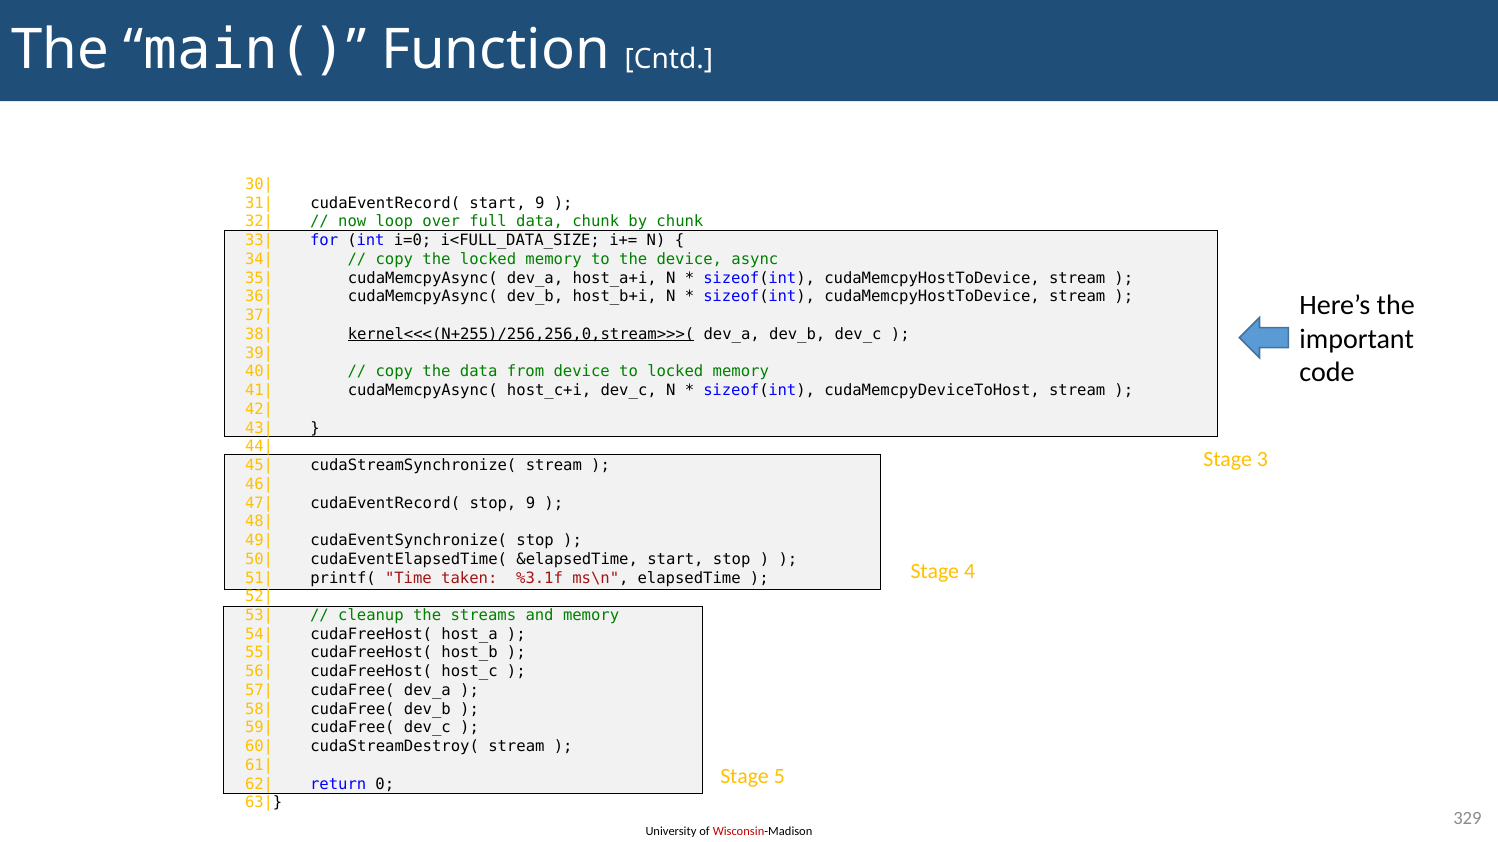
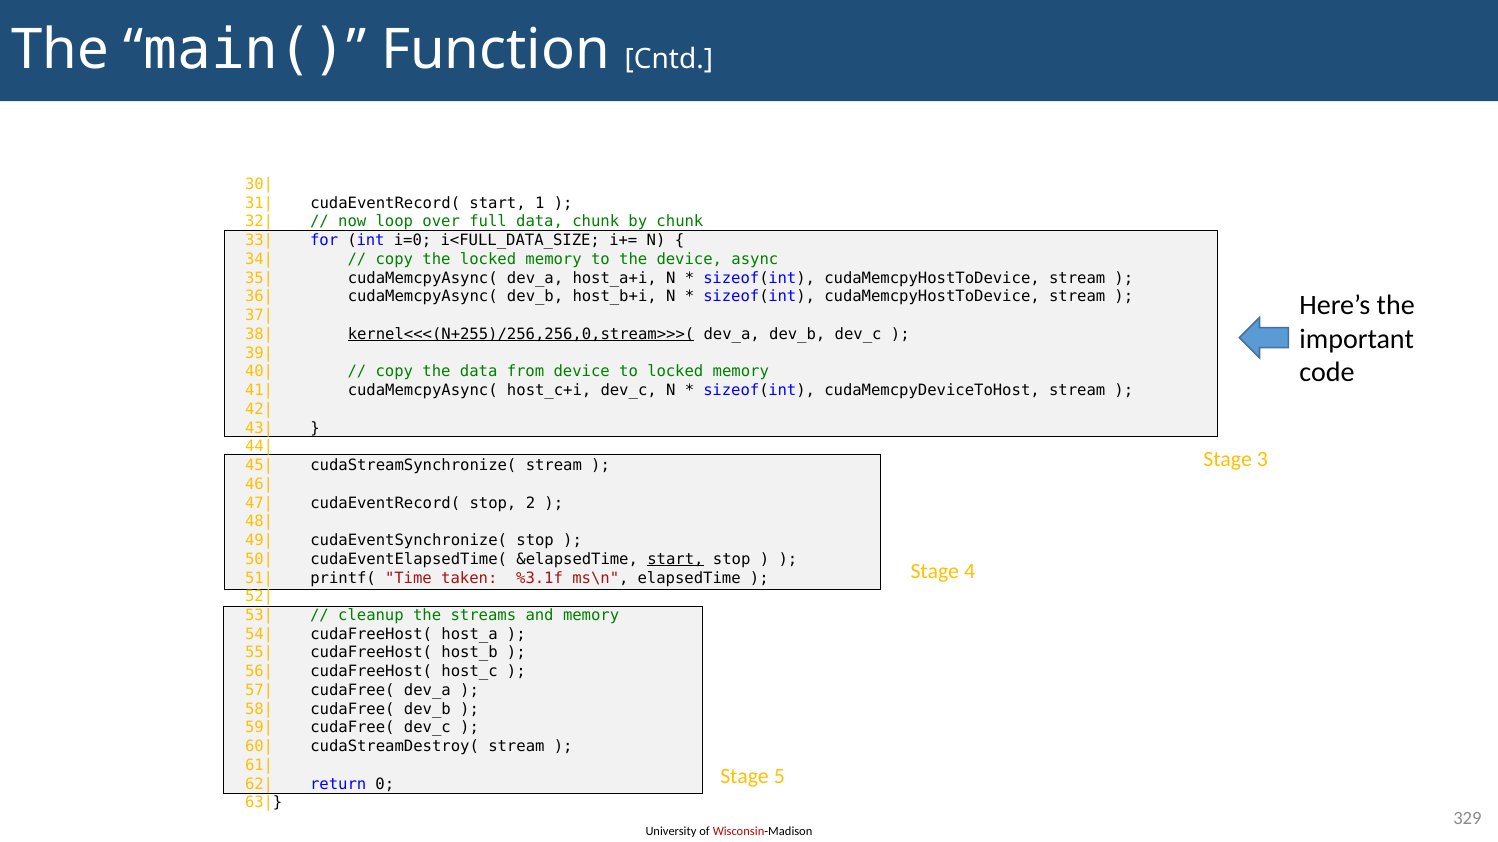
start 9: 9 -> 1
stop 9: 9 -> 2
start at (675, 560) underline: none -> present
